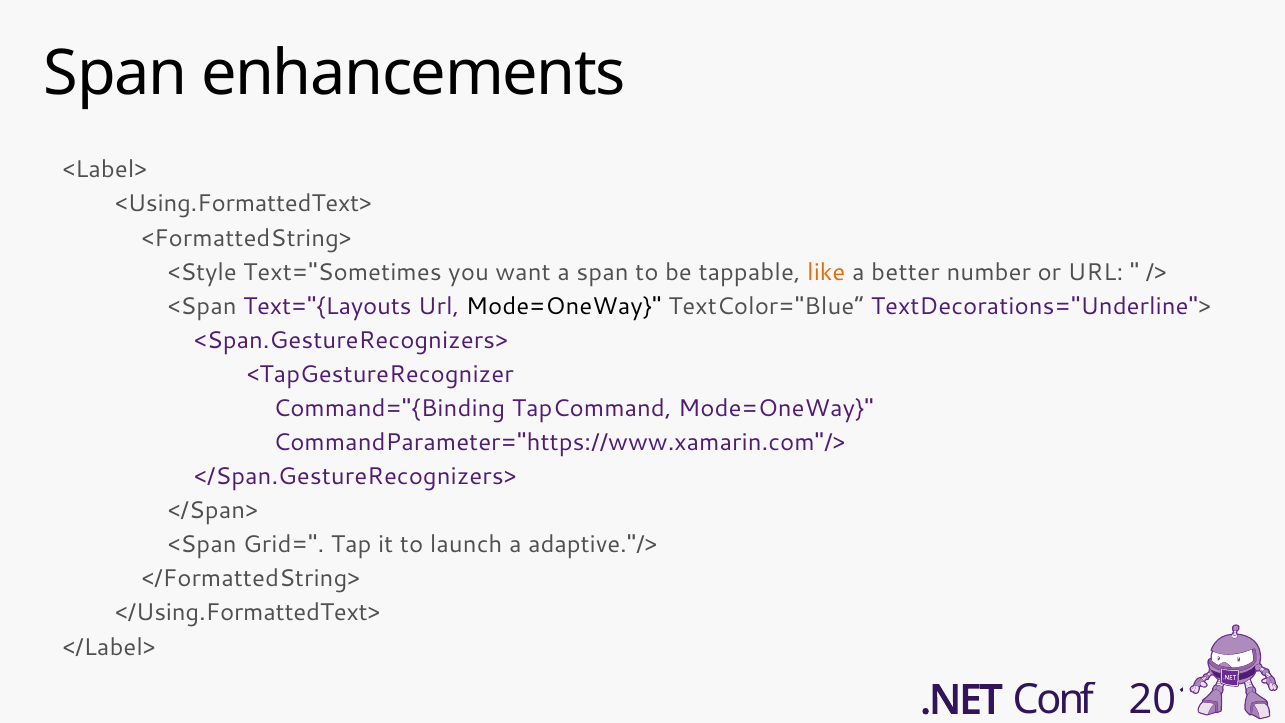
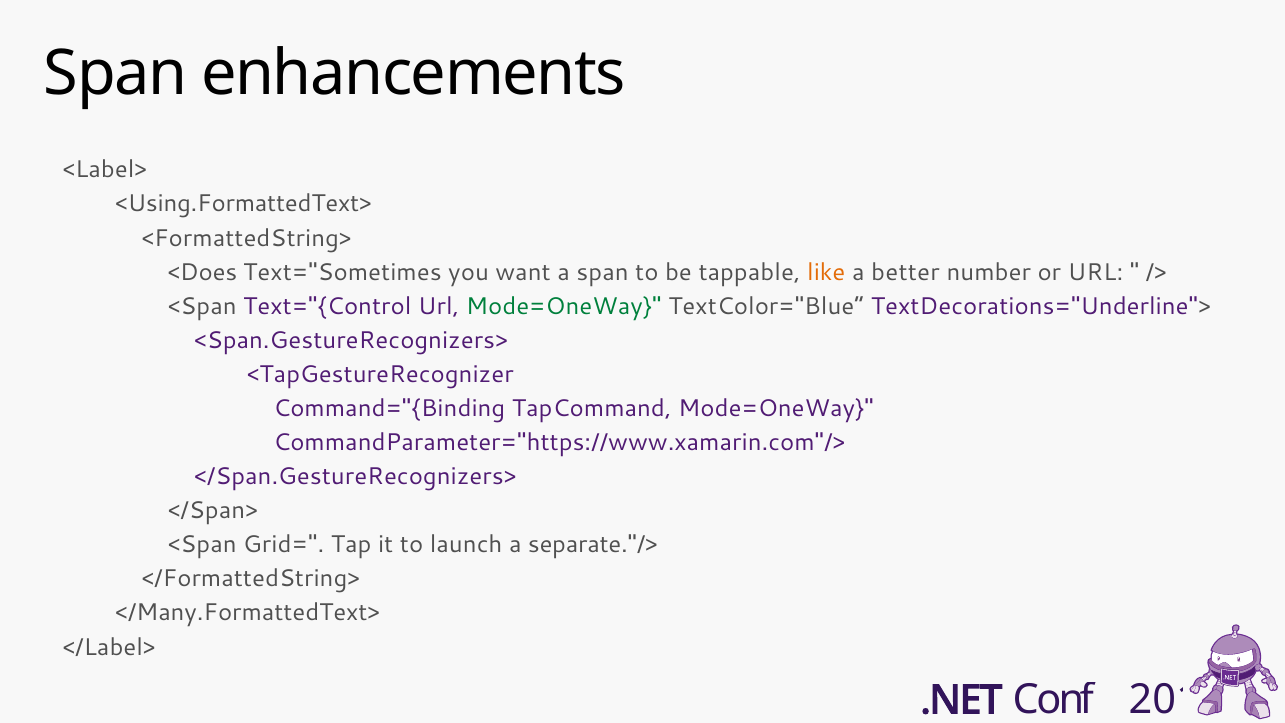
<Style: <Style -> <Does
Text="{Layouts: Text="{Layouts -> Text="{Control
Mode=OneWay at (564, 306) colour: black -> green
adaptive."/>: adaptive."/> -> separate."/>
</Using.FormattedText>: </Using.FormattedText> -> </Many.FormattedText>
